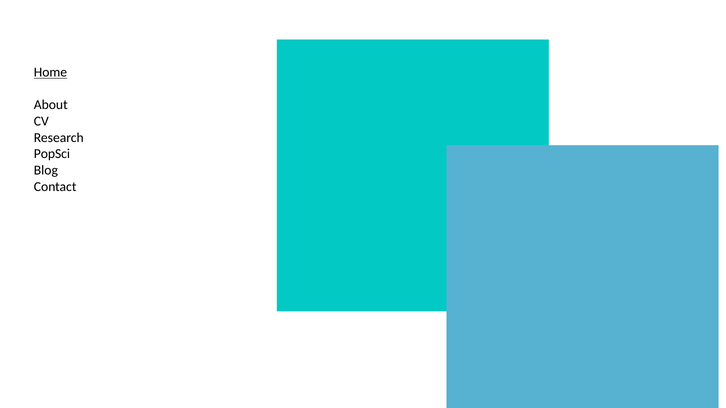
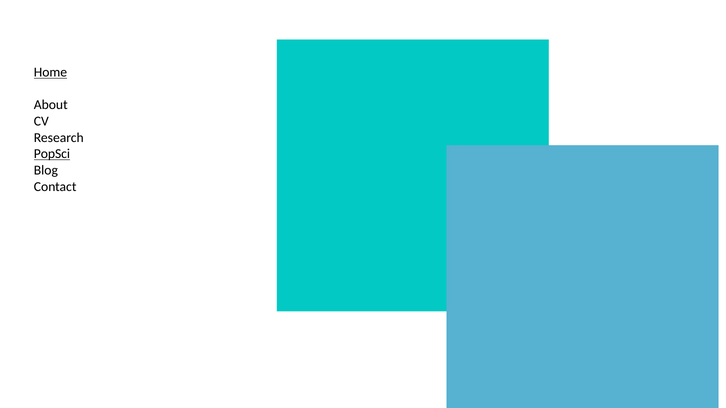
PopSci underline: none -> present
